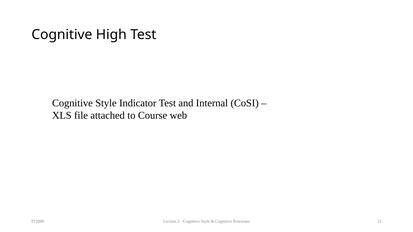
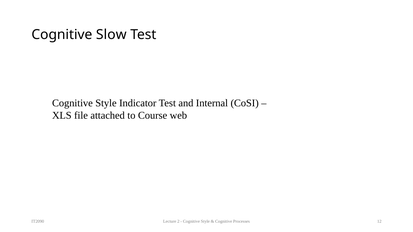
High: High -> Slow
